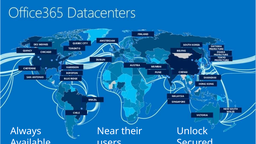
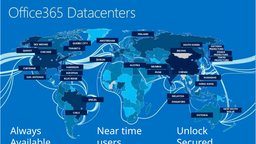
their: their -> time
